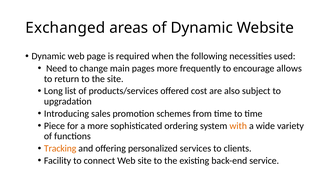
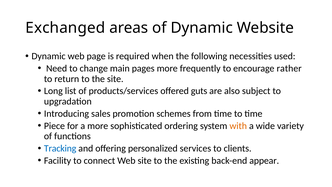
allows: allows -> rather
cost: cost -> guts
Tracking colour: orange -> blue
service: service -> appear
